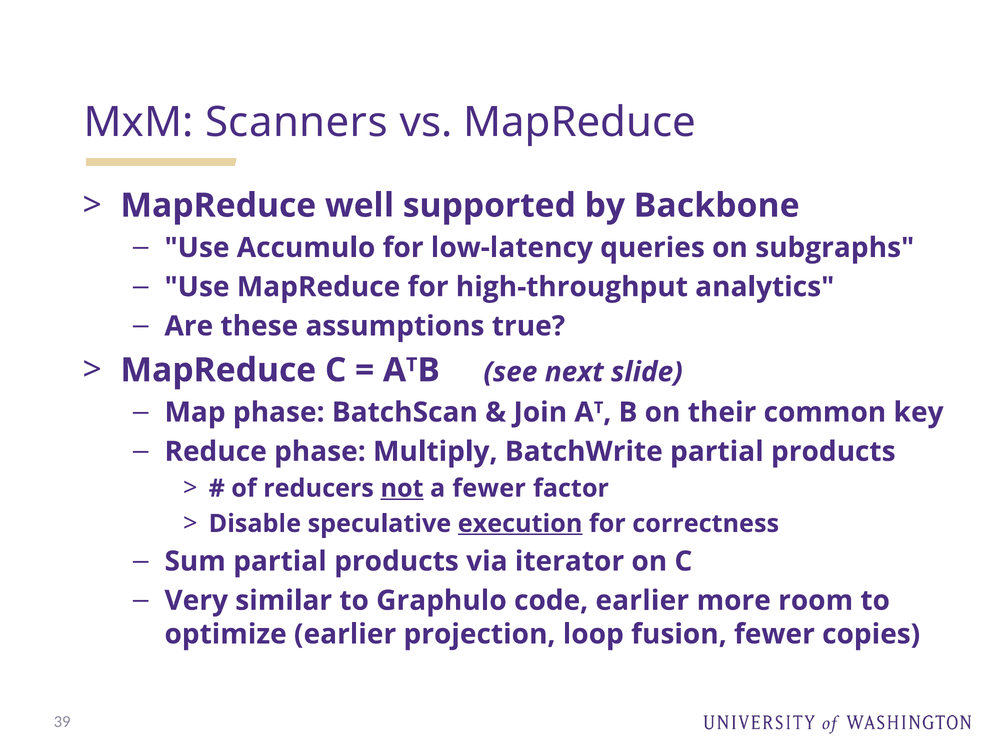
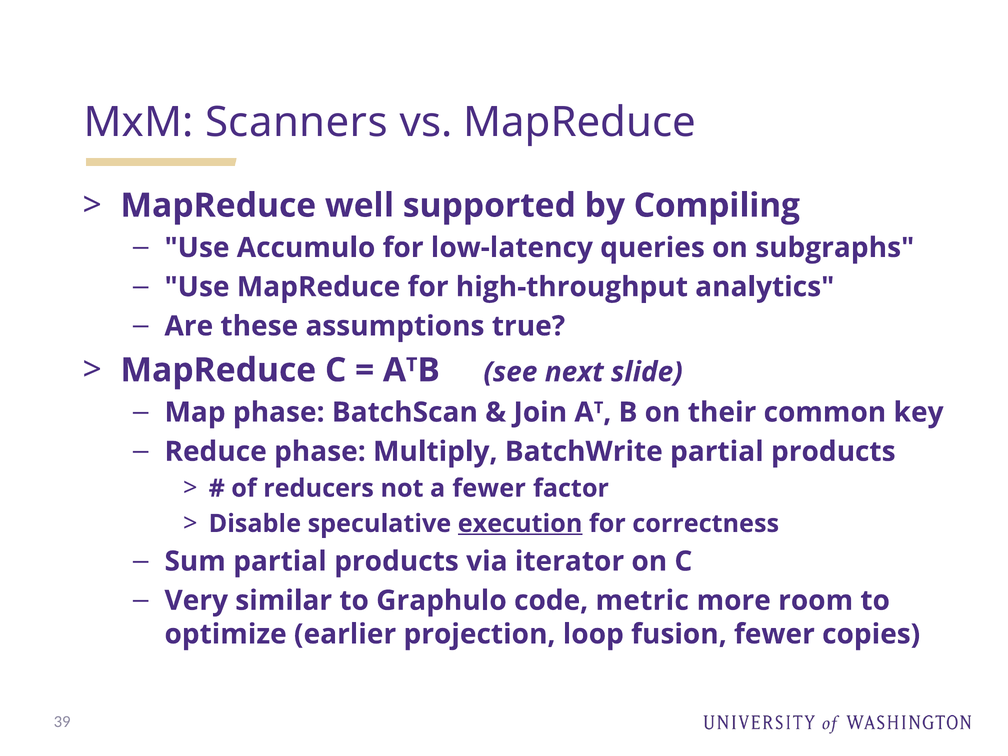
Backbone: Backbone -> Compiling
not underline: present -> none
code earlier: earlier -> metric
